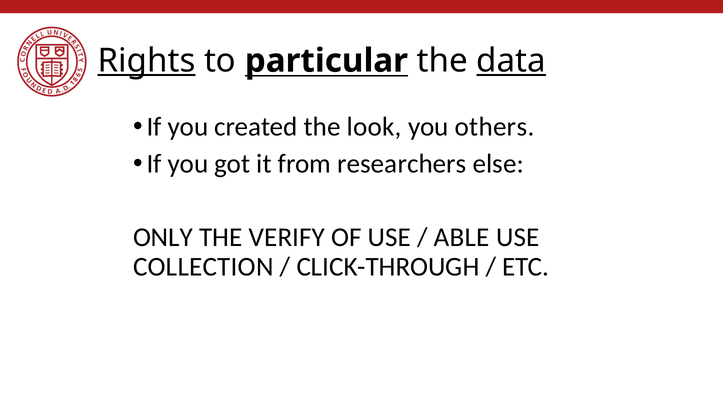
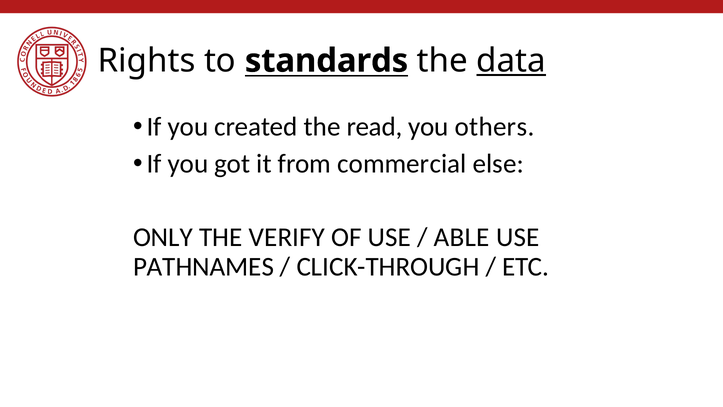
Rights underline: present -> none
particular: particular -> standards
look: look -> read
researchers: researchers -> commercial
COLLECTION: COLLECTION -> PATHNAMES
